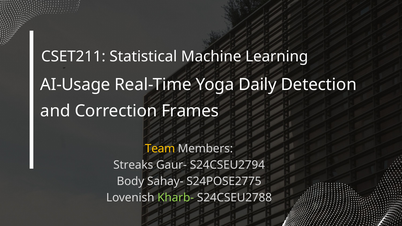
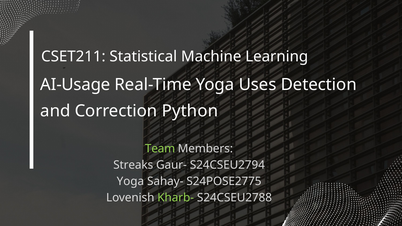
Daily: Daily -> Uses
Frames: Frames -> Python
Team colour: yellow -> light green
Body at (130, 181): Body -> Yoga
